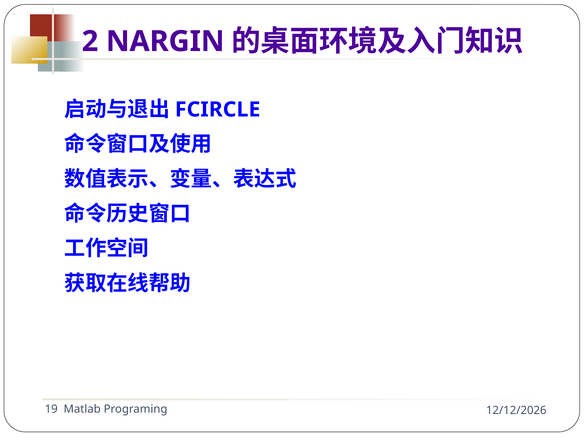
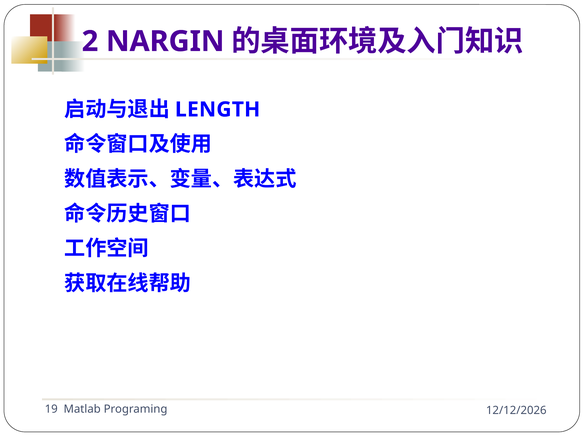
FCIRCLE: FCIRCLE -> LENGTH
